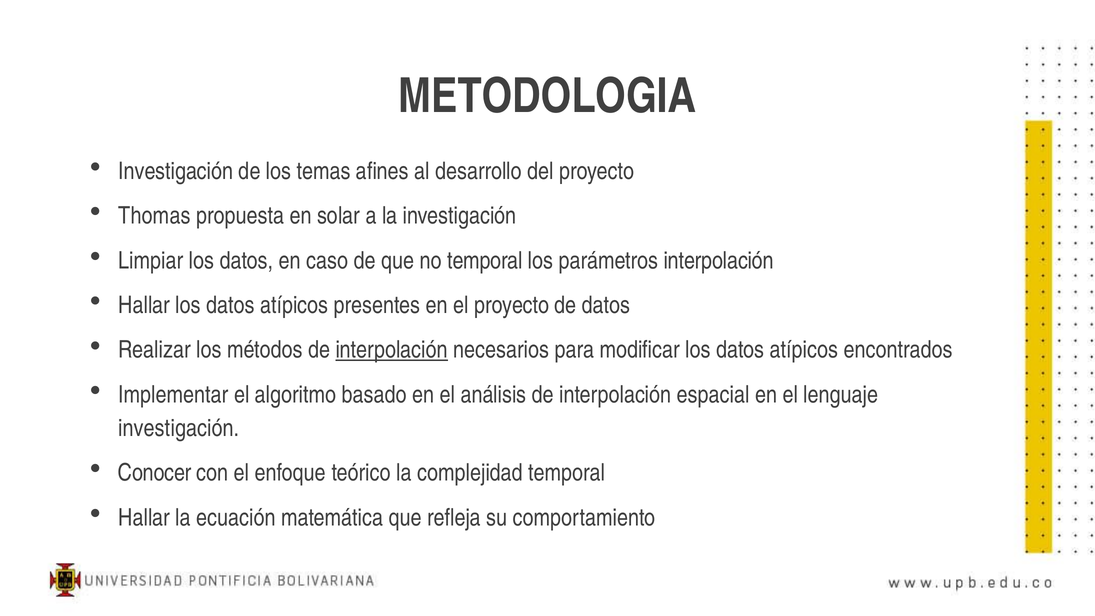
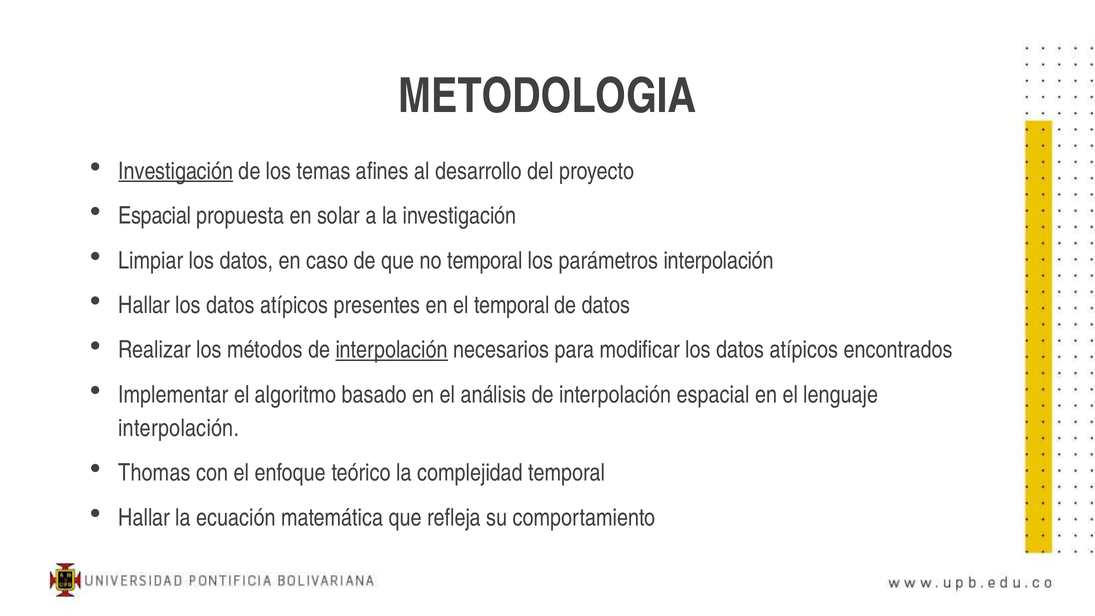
Investigación at (176, 171) underline: none -> present
Thomas at (154, 216): Thomas -> Espacial
el proyecto: proyecto -> temporal
investigación at (179, 428): investigación -> interpolación
Conocer: Conocer -> Thomas
